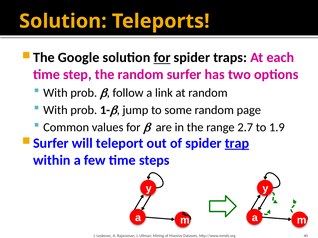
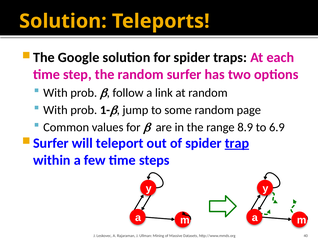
for at (162, 58) underline: present -> none
2.7: 2.7 -> 8.9
1.9: 1.9 -> 6.9
